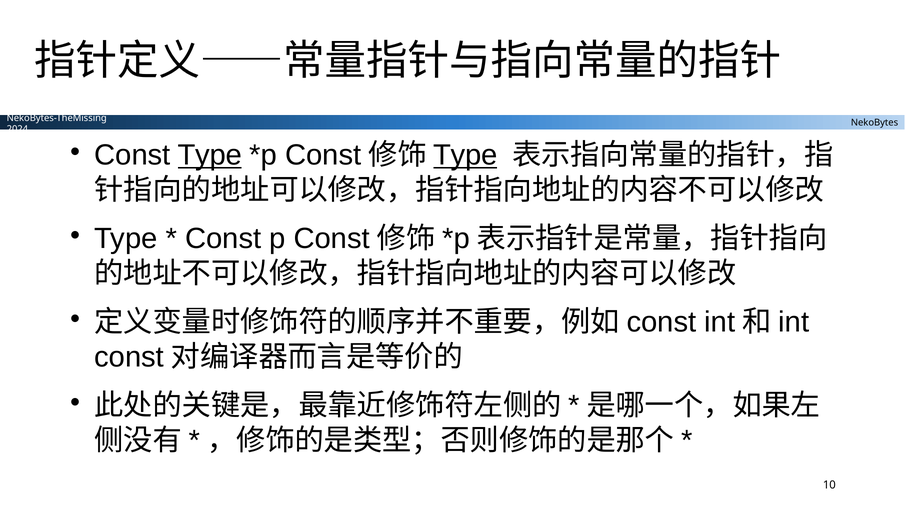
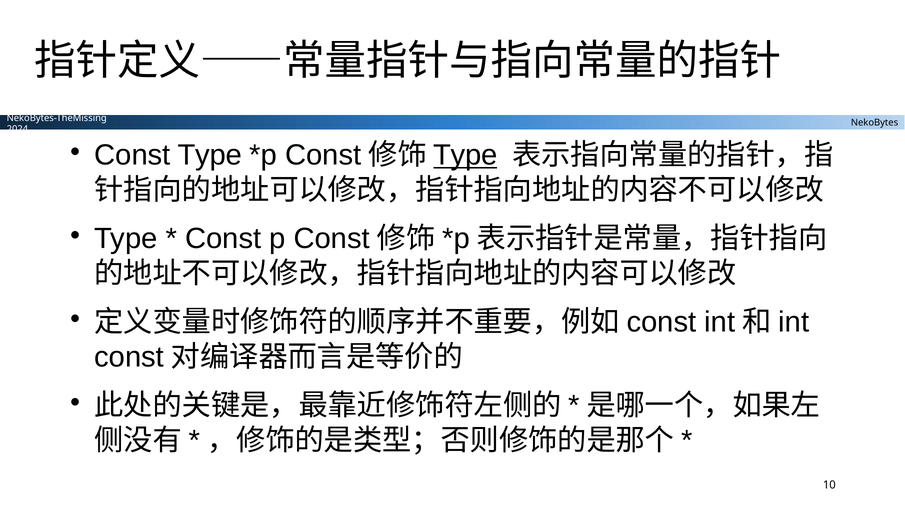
Type at (210, 155) underline: present -> none
